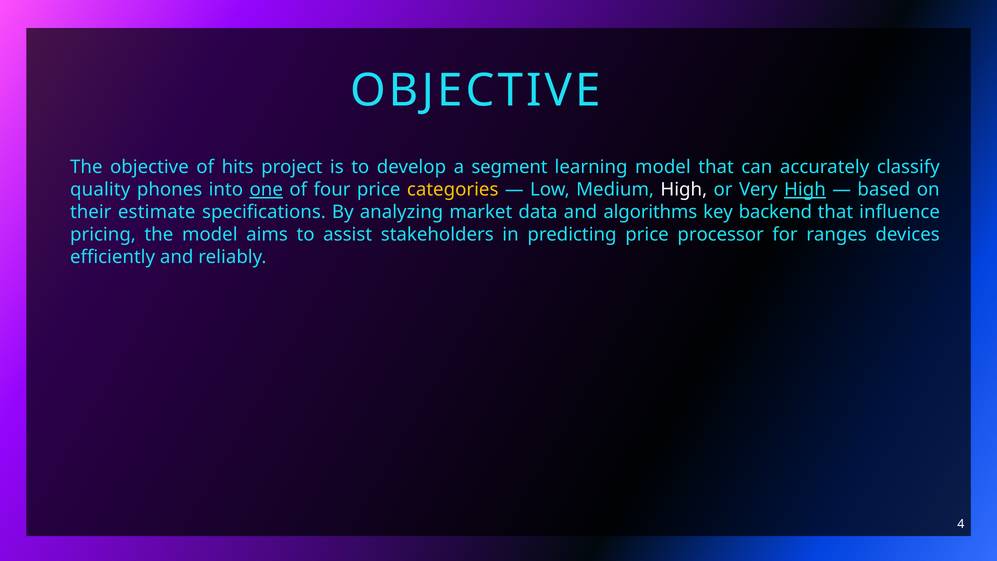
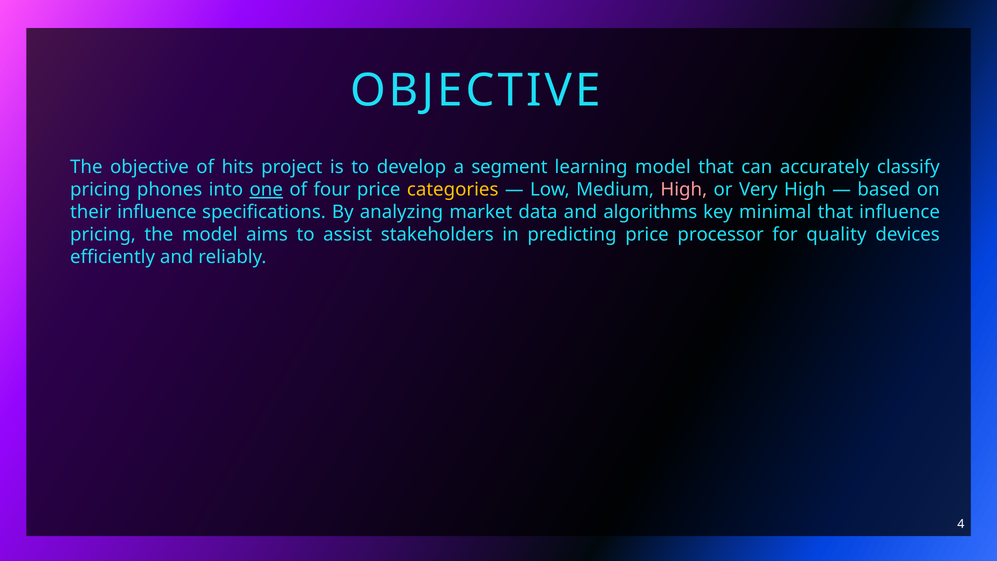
quality at (100, 190): quality -> pricing
High at (684, 190) colour: white -> pink
High at (805, 190) underline: present -> none
their estimate: estimate -> influence
backend: backend -> minimal
ranges: ranges -> quality
